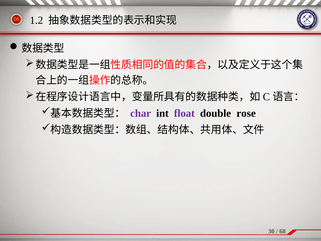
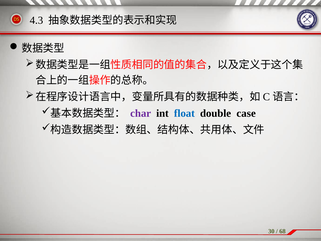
1.2: 1.2 -> 4.3
float colour: purple -> blue
rose: rose -> case
